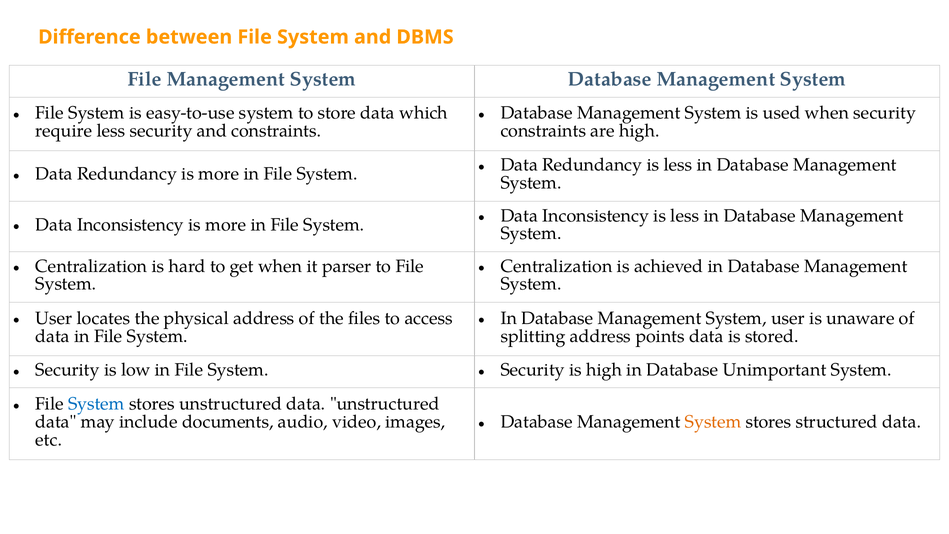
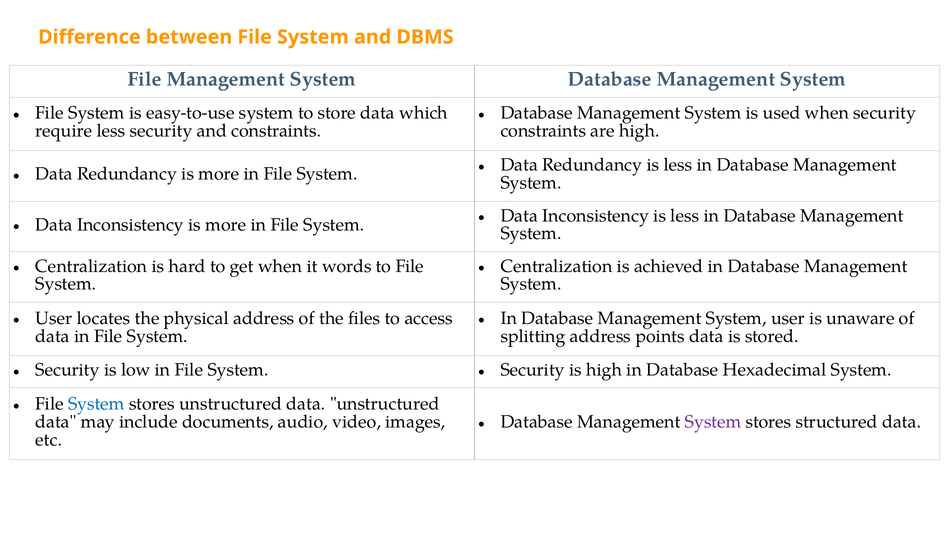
parser: parser -> words
Unimportant: Unimportant -> Hexadecimal
System at (713, 422) colour: orange -> purple
